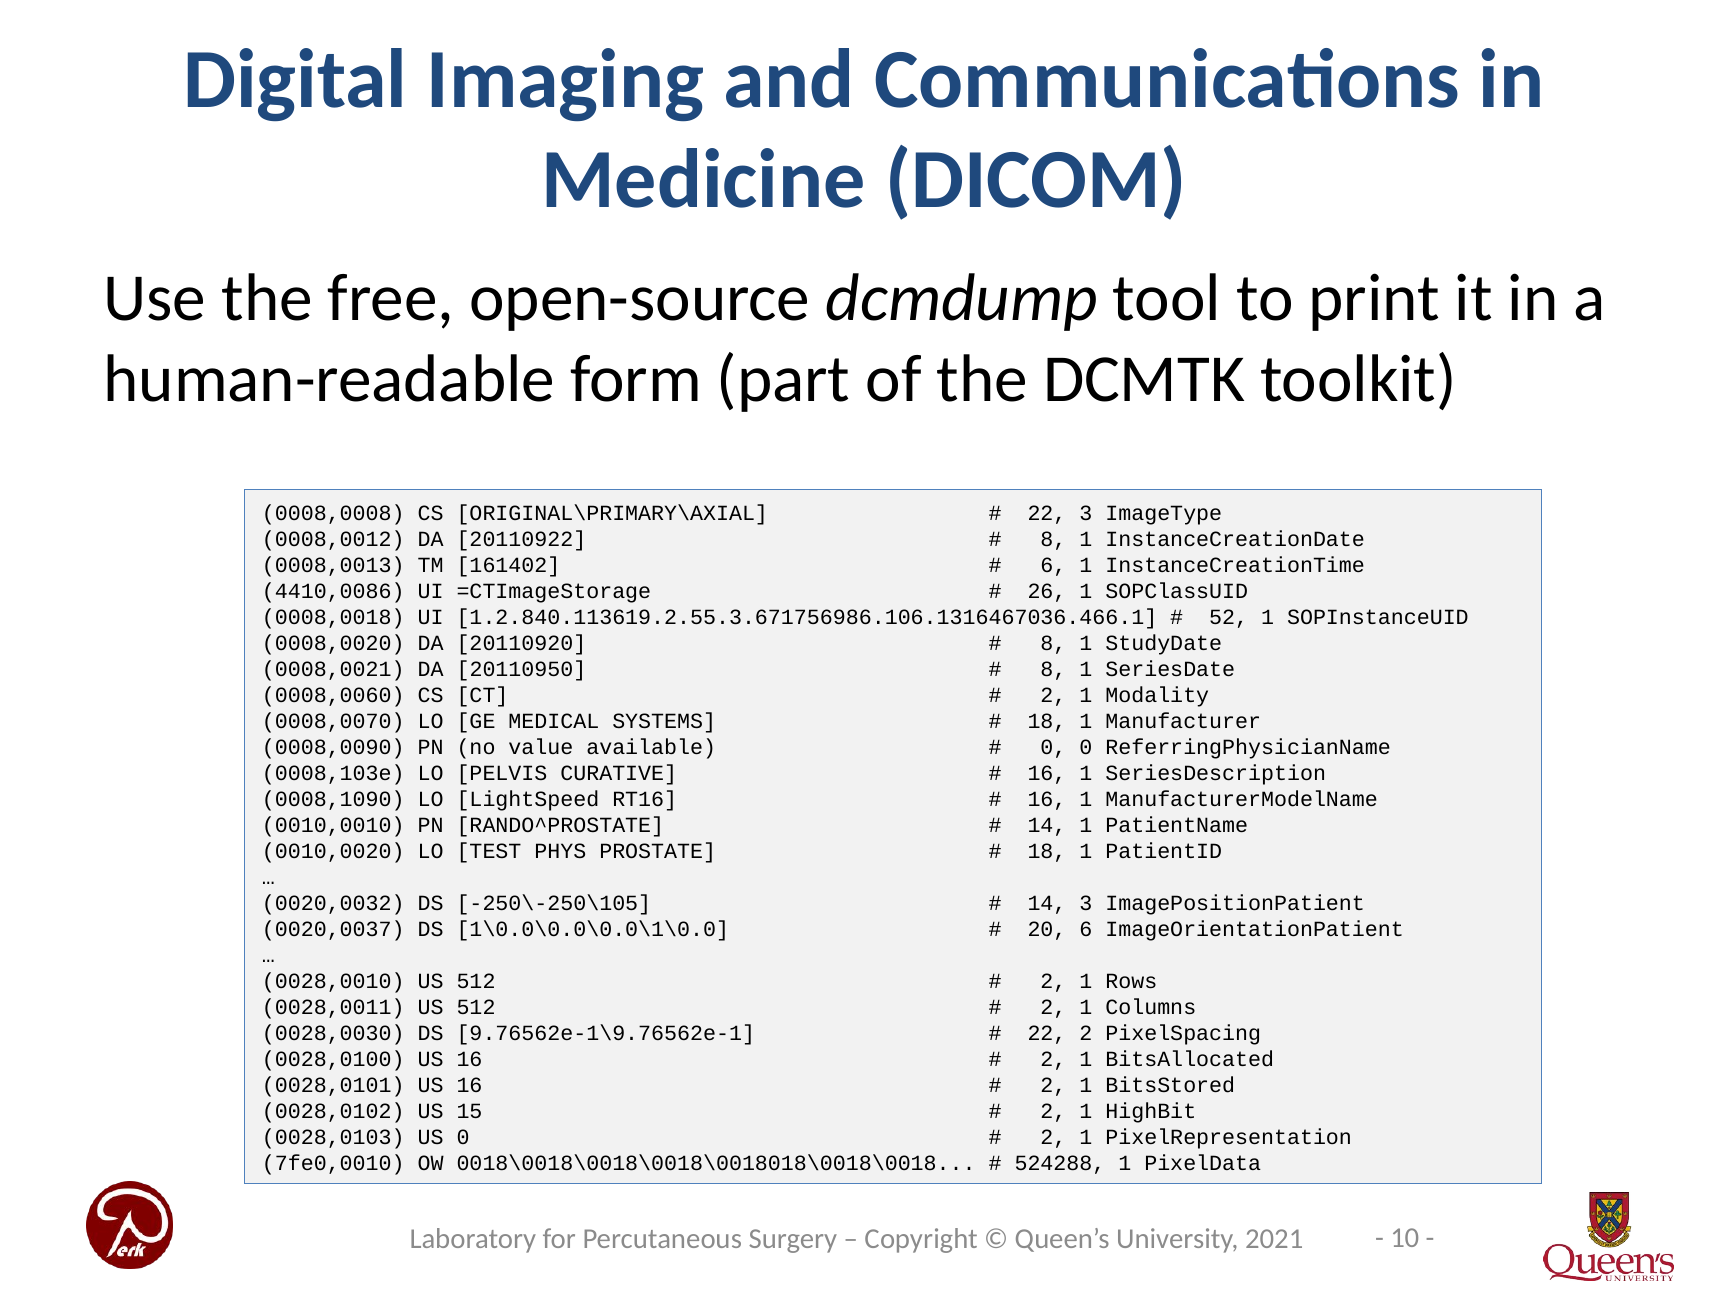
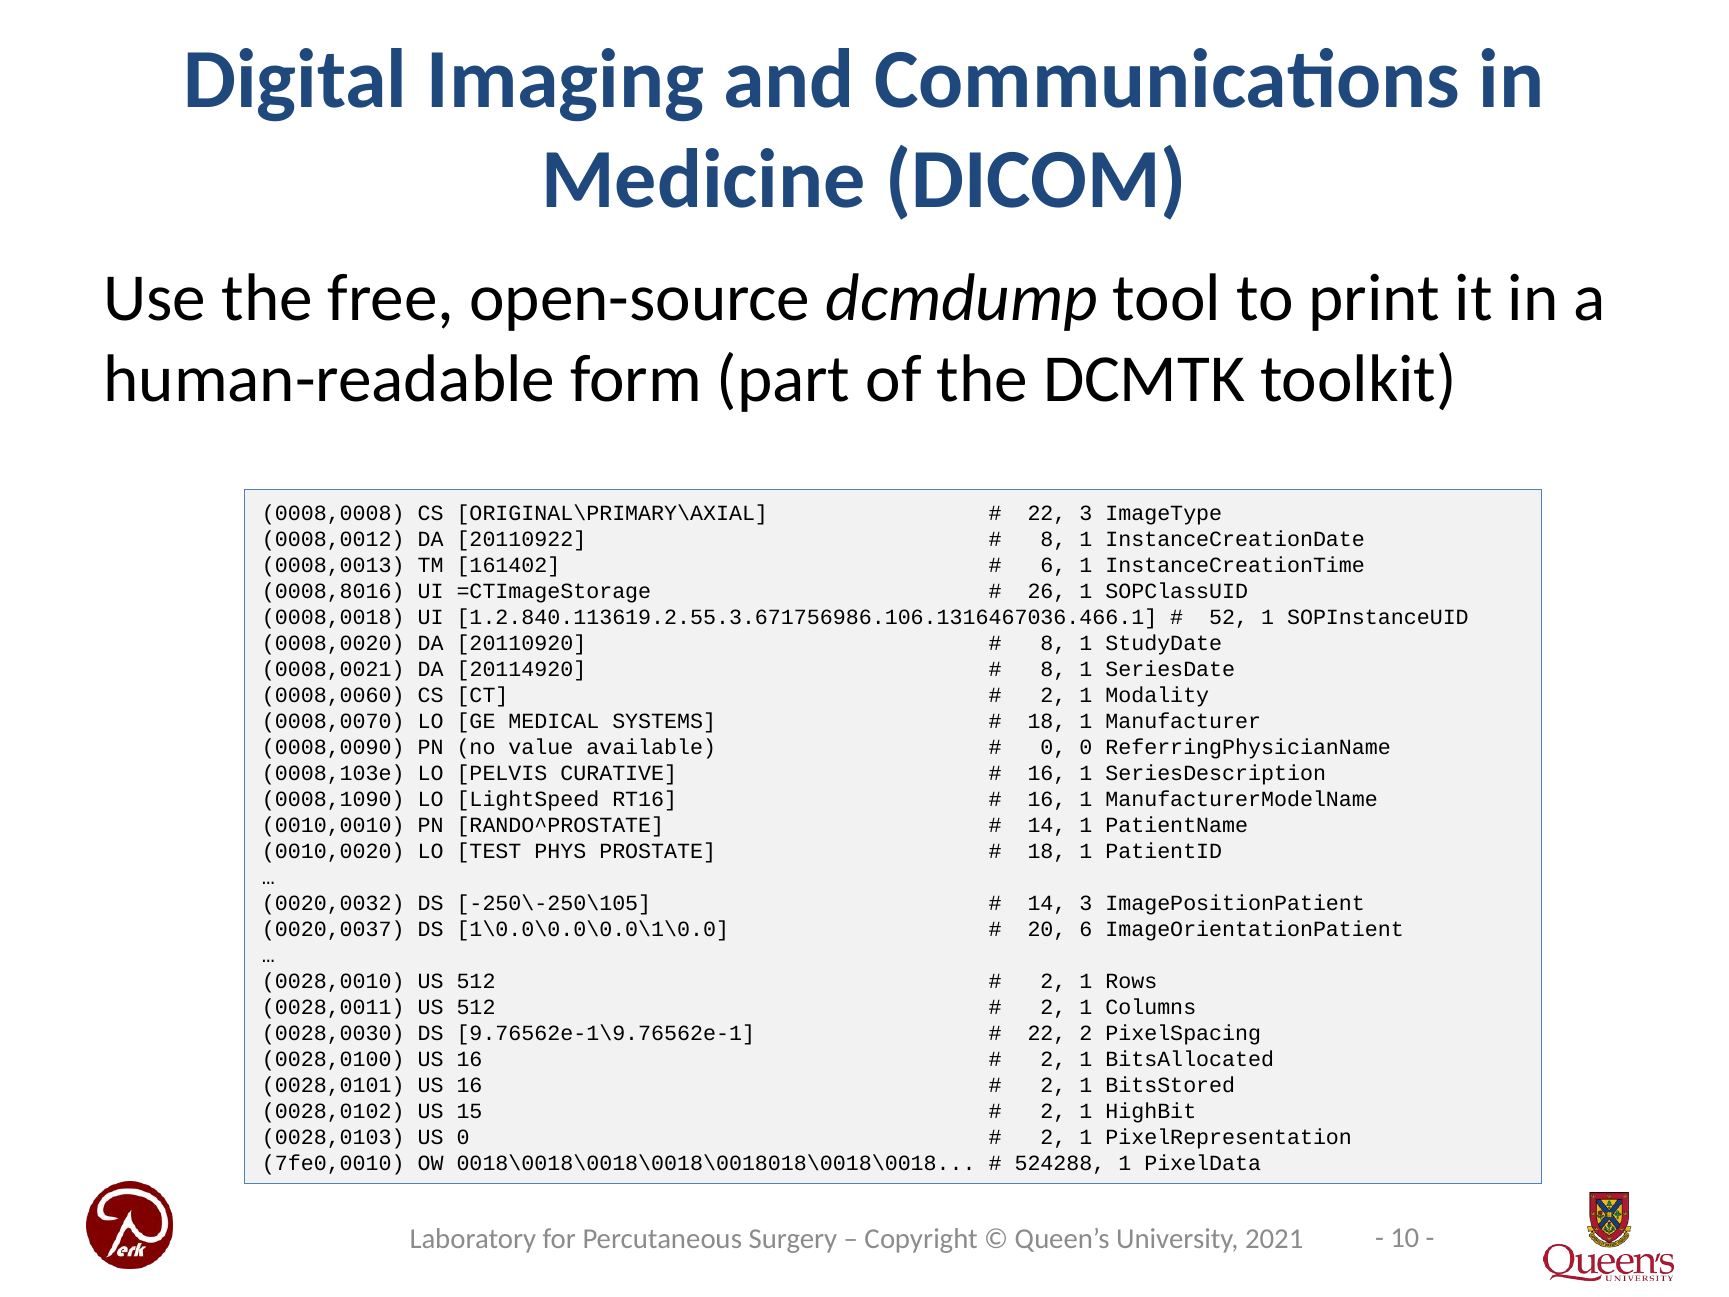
4410,0086: 4410,0086 -> 0008,8016
20110950: 20110950 -> 20114920
